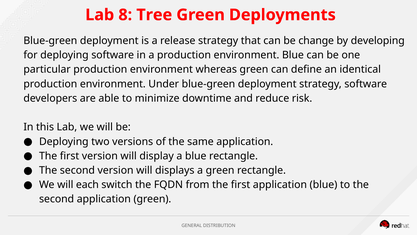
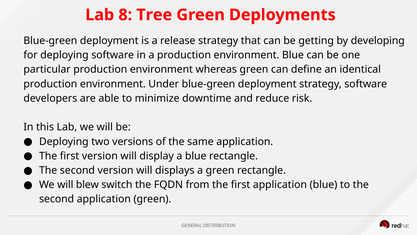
change: change -> getting
each: each -> blew
